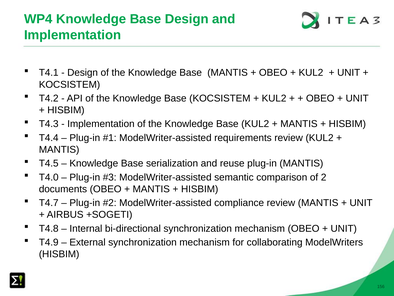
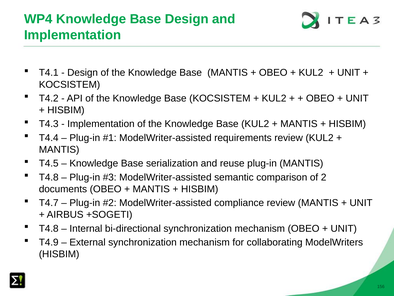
T4.0 at (49, 177): T4.0 -> T4.8
